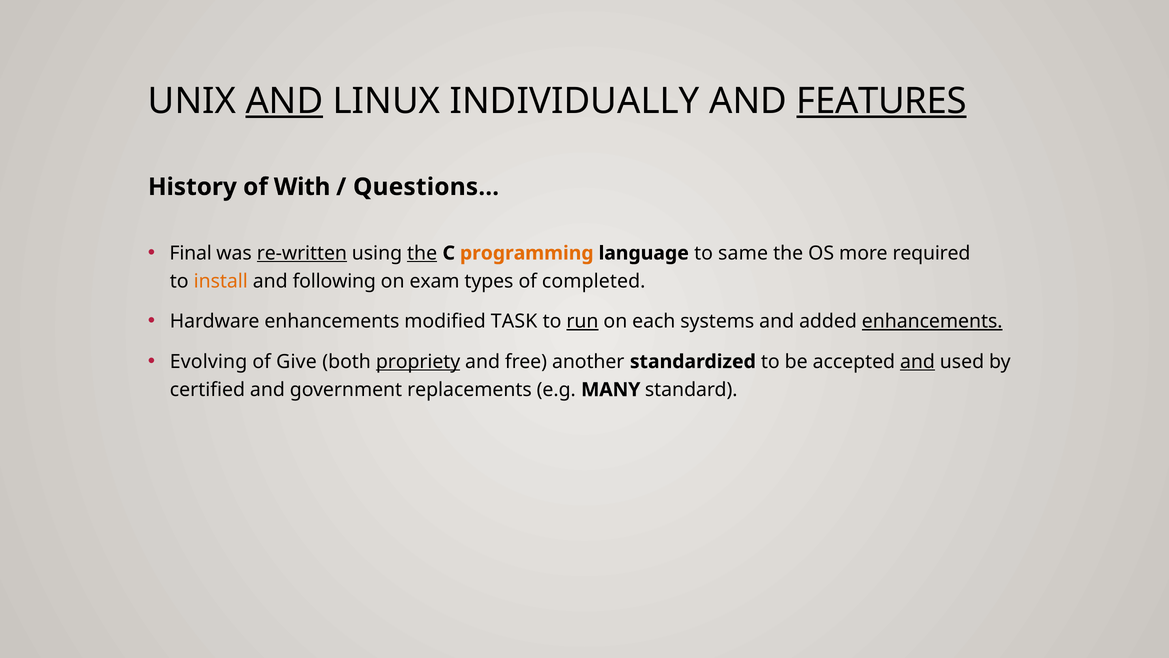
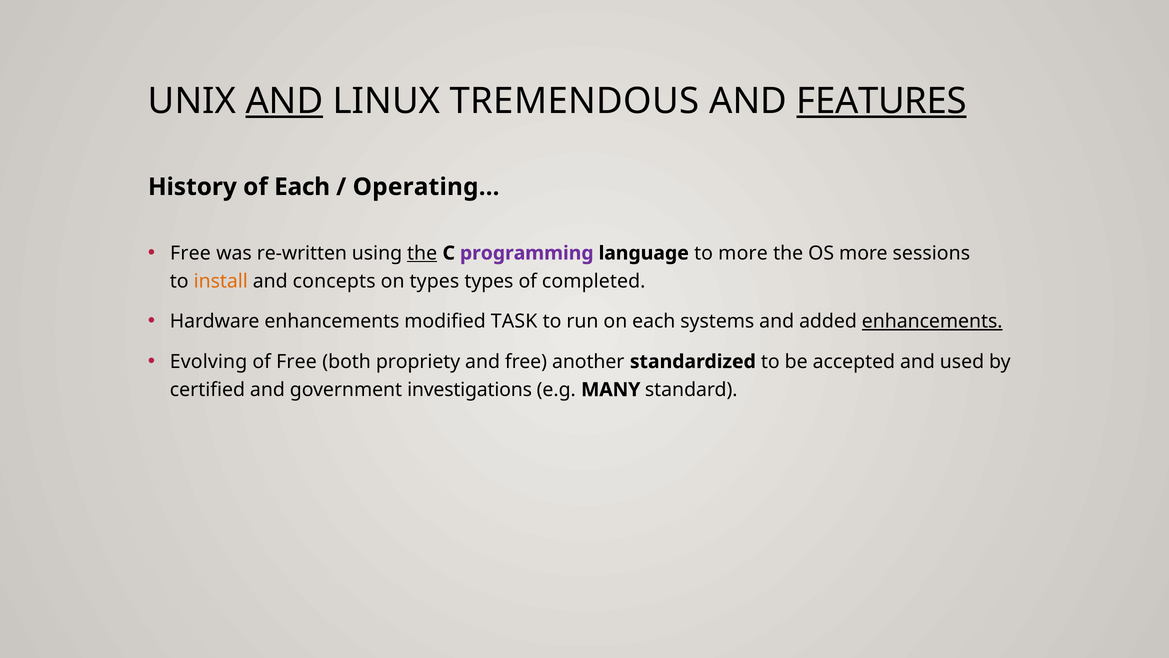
INDIVIDUALLY: INDIVIDUALLY -> TREMENDOUS
of With: With -> Each
Questions…: Questions… -> Operating…
Final at (191, 253): Final -> Free
re-written underline: present -> none
programming colour: orange -> purple
to same: same -> more
required: required -> sessions
following: following -> concepts
on exam: exam -> types
run underline: present -> none
of Give: Give -> Free
propriety underline: present -> none
and at (917, 361) underline: present -> none
replacements: replacements -> investigations
